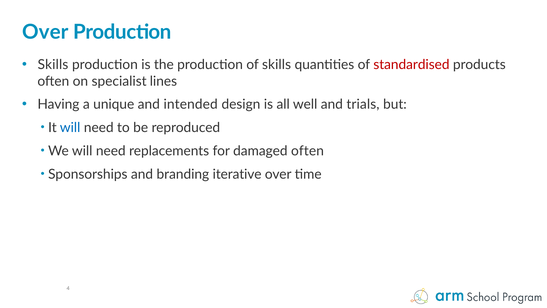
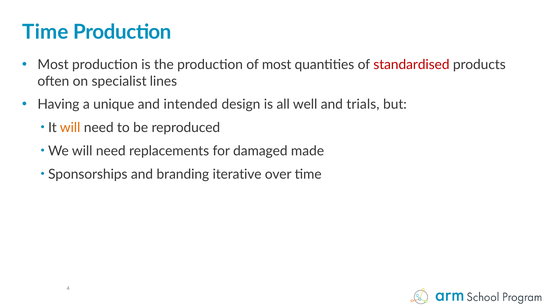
Over at (45, 32): Over -> Time
Skills at (53, 65): Skills -> Most
of skills: skills -> most
will at (70, 128) colour: blue -> orange
damaged often: often -> made
